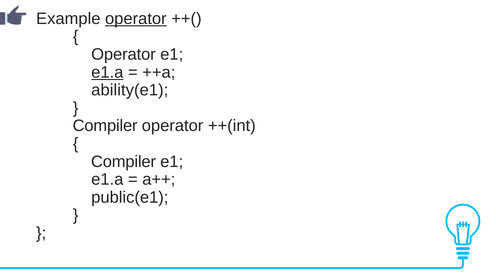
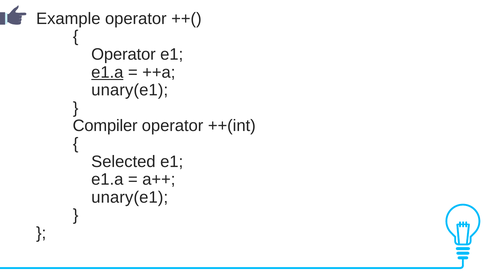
operator at (136, 19) underline: present -> none
ability(e1 at (130, 90): ability(e1 -> unary(e1
Compiler at (123, 162): Compiler -> Selected
public(e1 at (130, 197): public(e1 -> unary(e1
